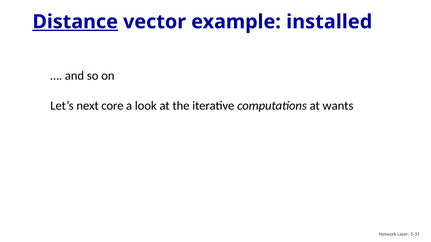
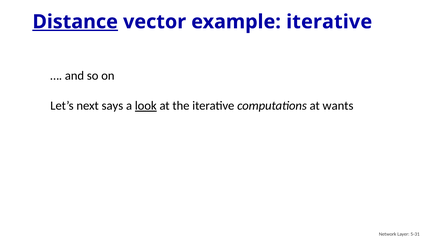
example installed: installed -> iterative
core: core -> says
look underline: none -> present
